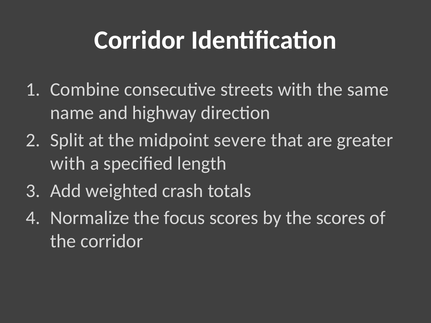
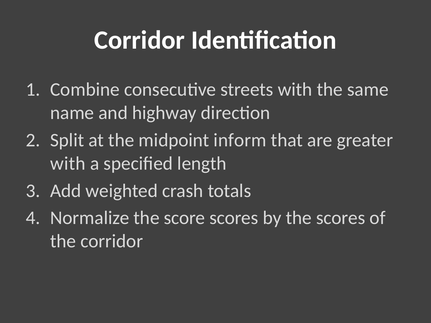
severe: severe -> inform
focus: focus -> score
